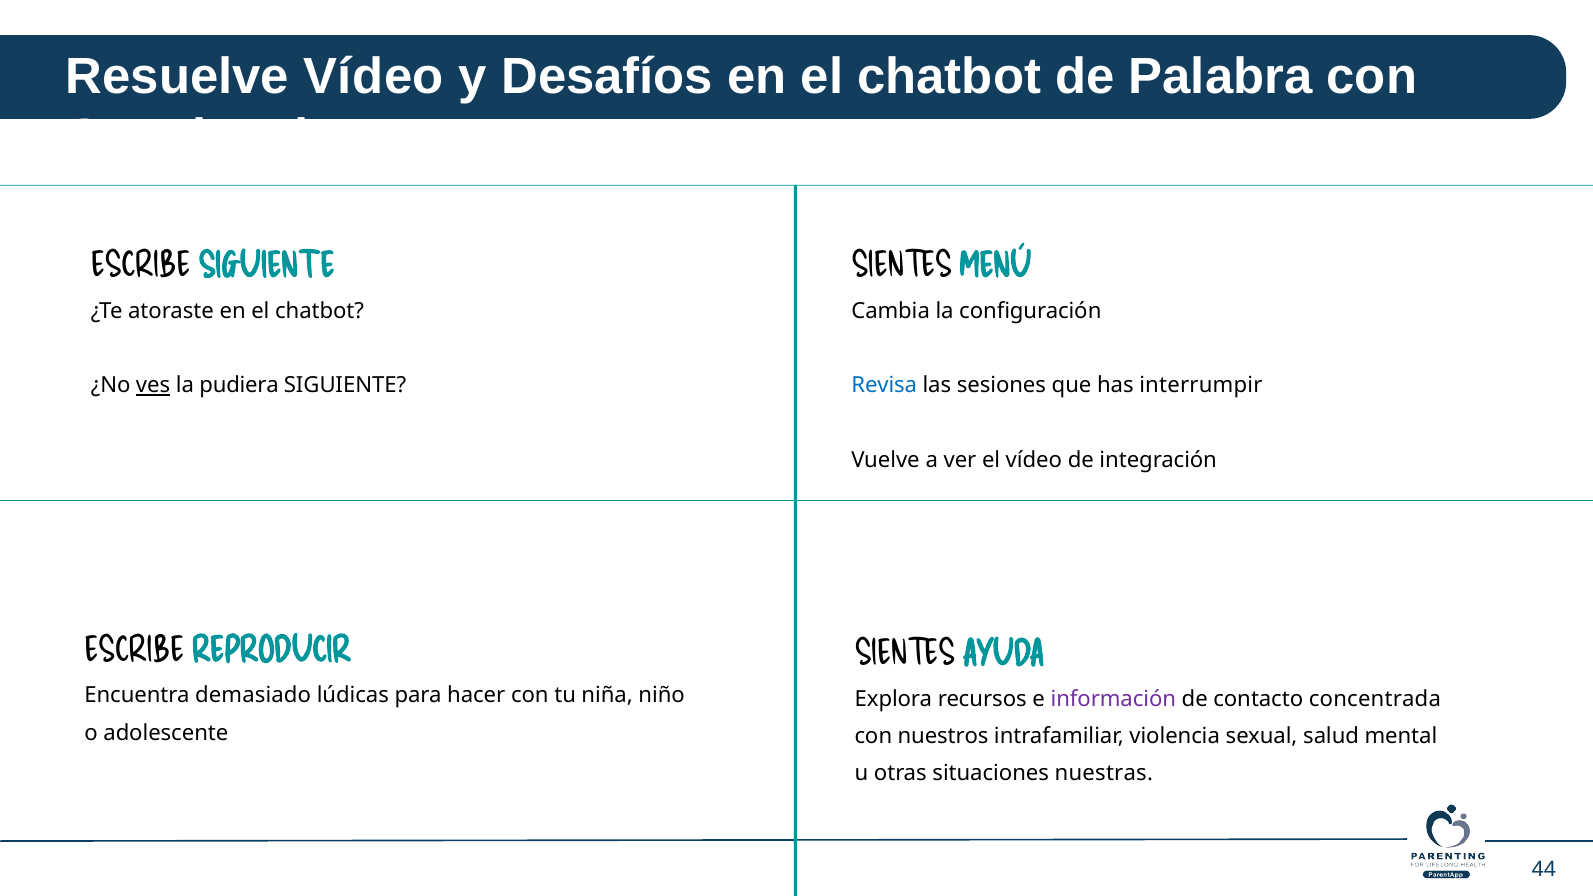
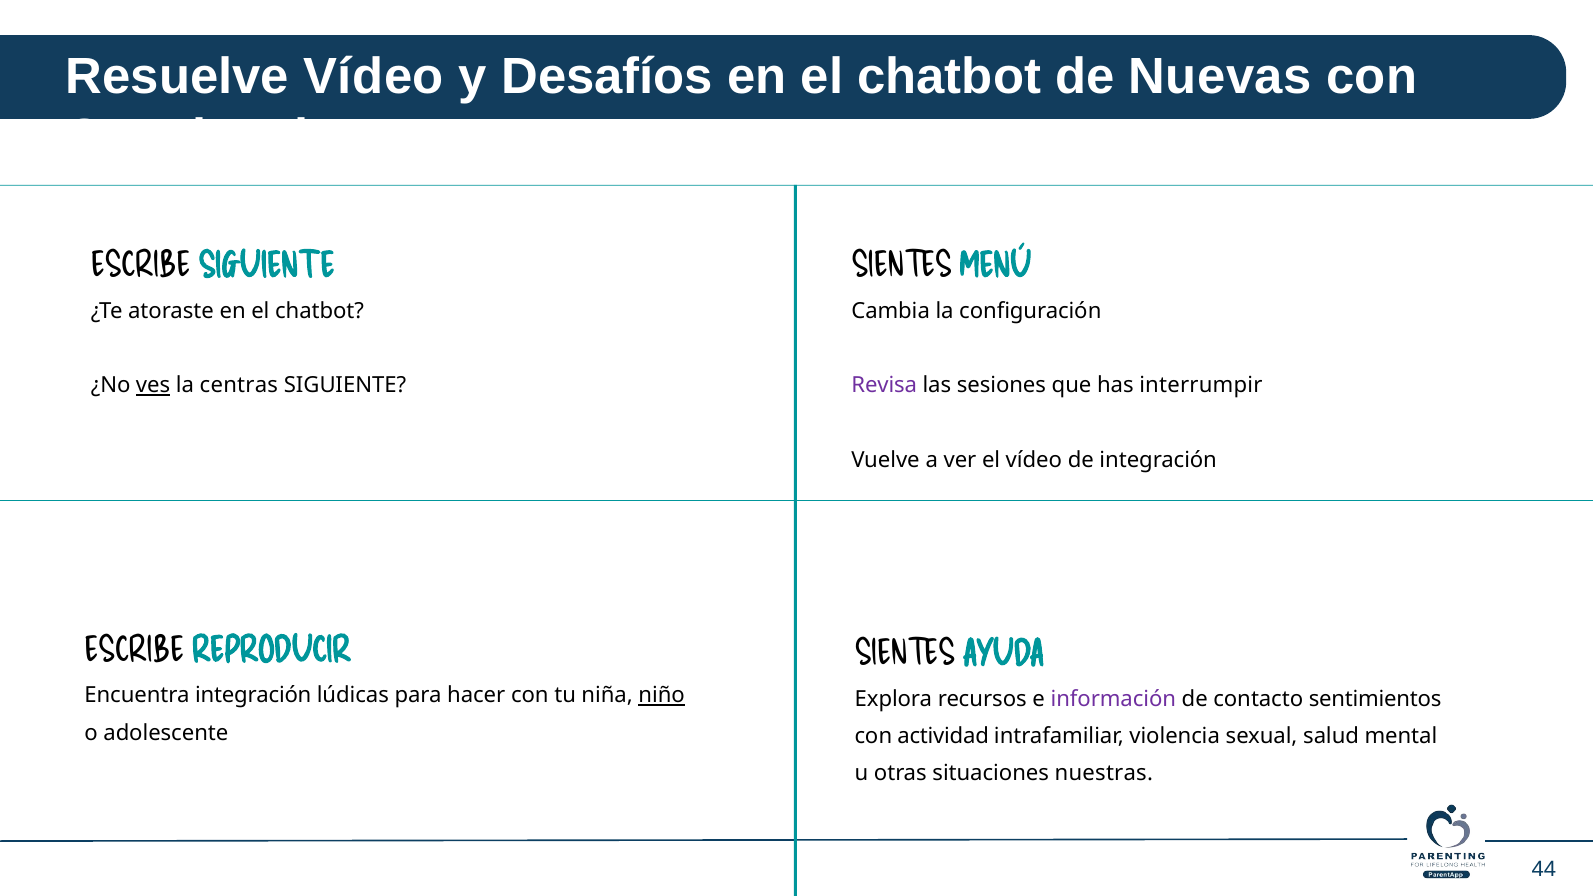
Palabra: Palabra -> Nuevas
pudiera: pudiera -> centras
Revisa colour: blue -> purple
Encuentra demasiado: demasiado -> integración
niño underline: none -> present
concentrada: concentrada -> sentimientos
nuestros: nuestros -> actividad
